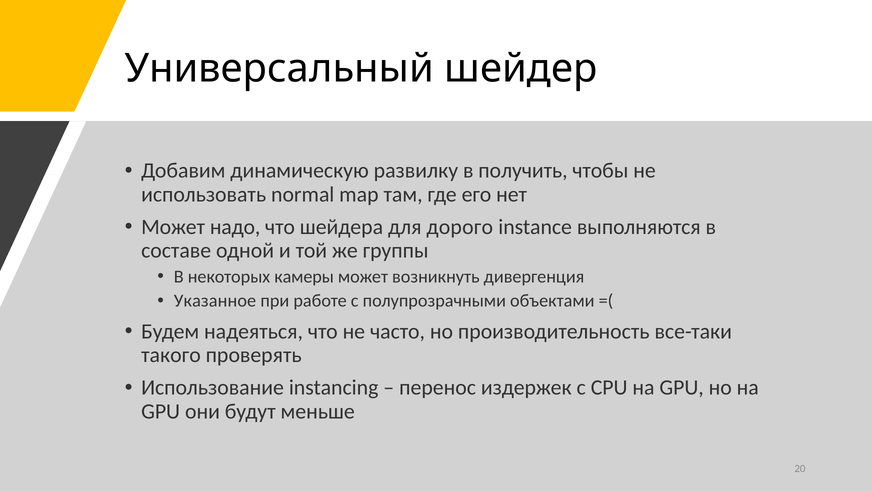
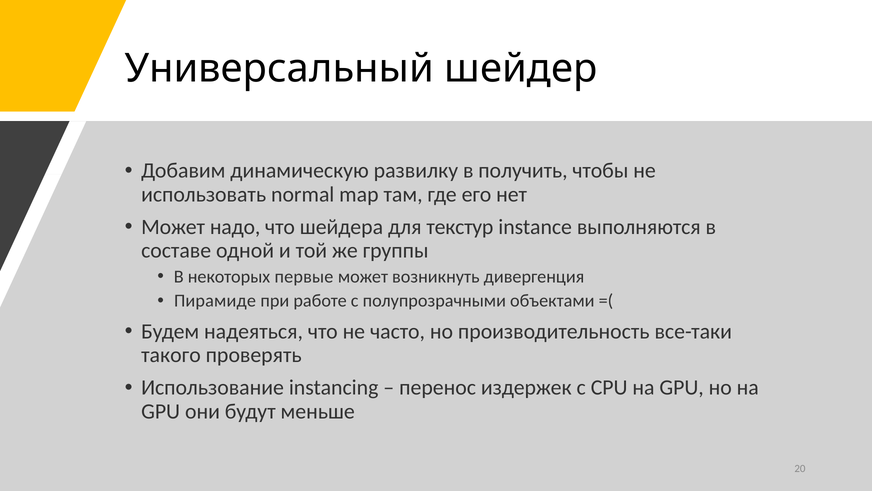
дорого: дорого -> текстур
камеры: камеры -> первые
Указанное: Указанное -> Пирамиде
